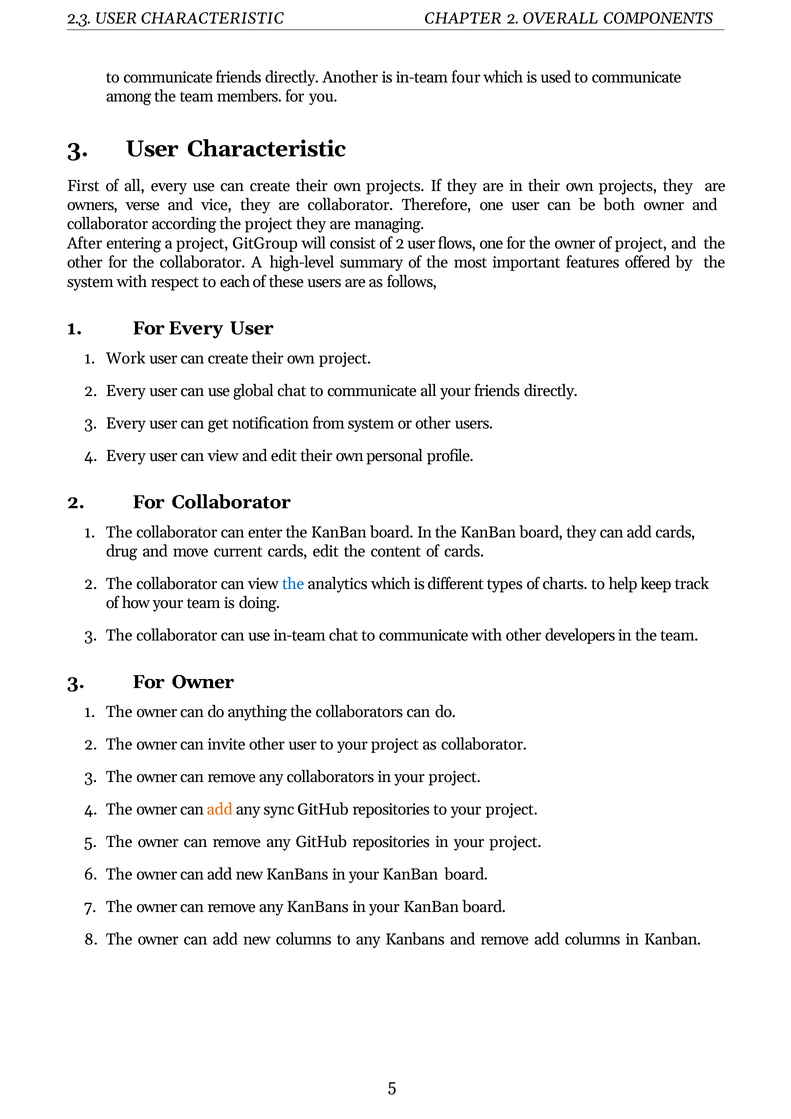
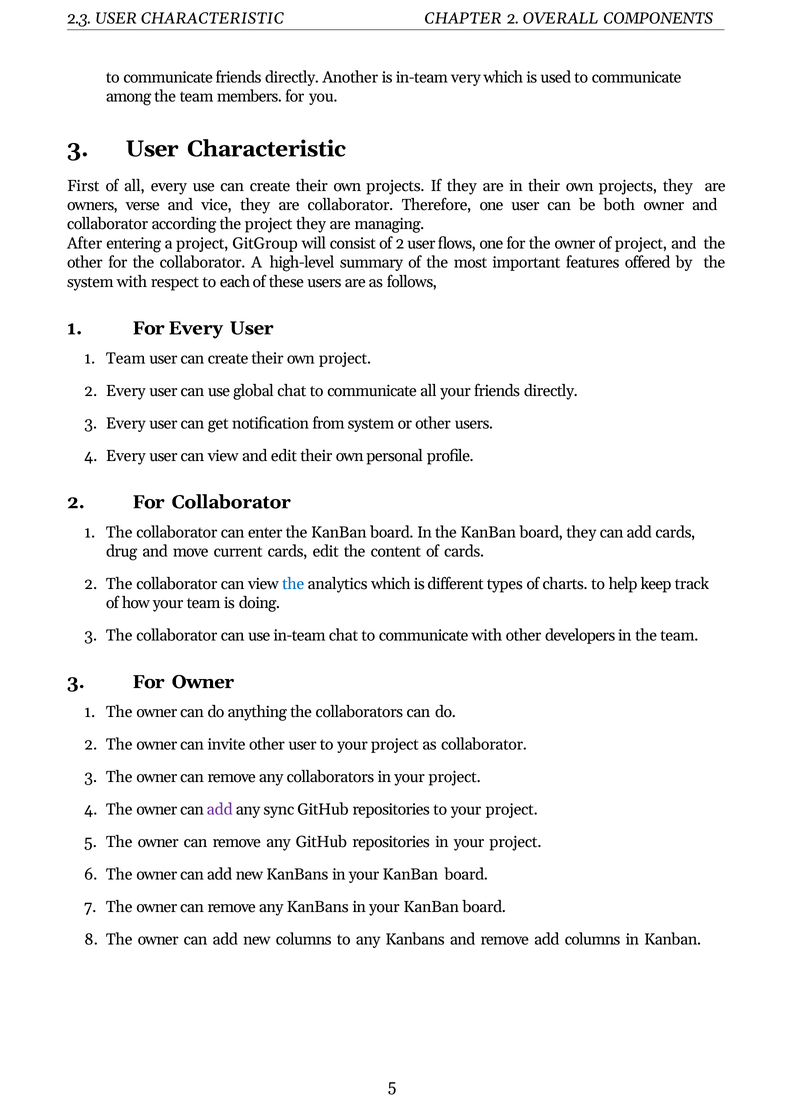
four: four -> very
Work at (126, 359): Work -> Team
add at (220, 810) colour: orange -> purple
